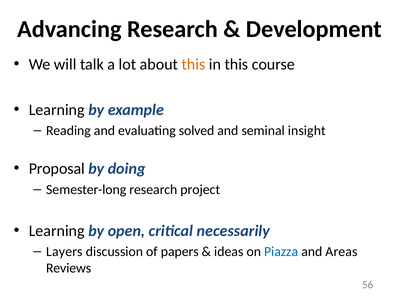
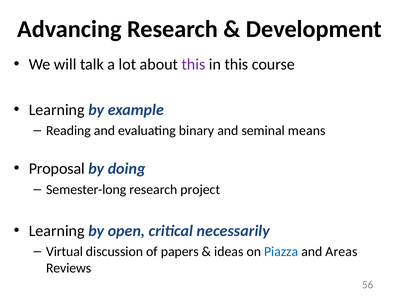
this at (193, 64) colour: orange -> purple
solved: solved -> binary
insight: insight -> means
Layers: Layers -> Virtual
